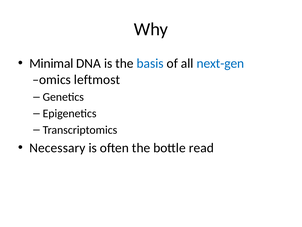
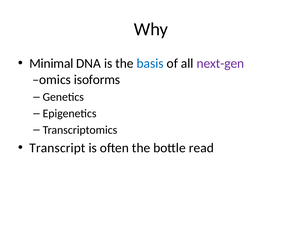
next-gen colour: blue -> purple
leftmost: leftmost -> isoforms
Necessary: Necessary -> Transcript
